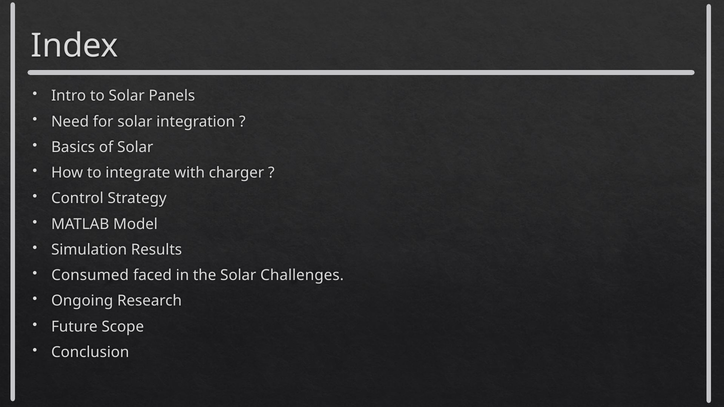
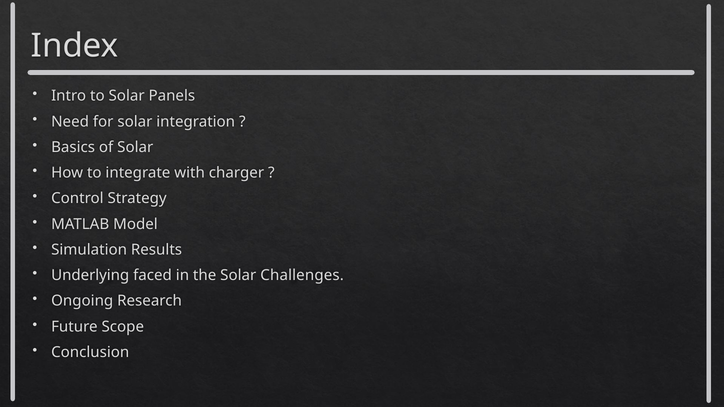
Consumed: Consumed -> Underlying
